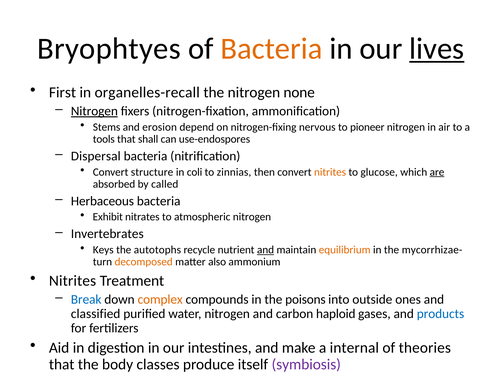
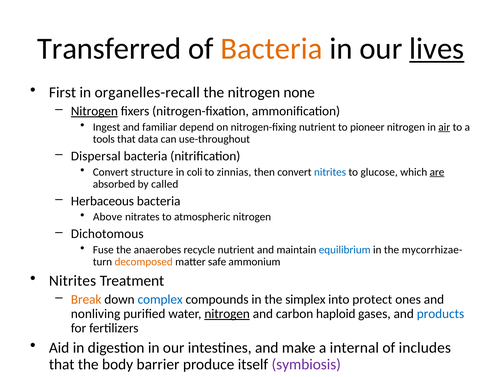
Bryophtyes: Bryophtyes -> Transferred
Stems: Stems -> Ingest
erosion: erosion -> familiar
nitrogen-fixing nervous: nervous -> nutrient
air underline: none -> present
shall: shall -> data
use-endospores: use-endospores -> use-throughout
nitrites at (330, 172) colour: orange -> blue
Exhibit: Exhibit -> Above
Invertebrates: Invertebrates -> Dichotomous
Keys: Keys -> Fuse
autotophs: autotophs -> anaerobes
and at (266, 250) underline: present -> none
equilibrium colour: orange -> blue
also: also -> safe
Break colour: blue -> orange
complex colour: orange -> blue
poisons: poisons -> simplex
outside: outside -> protect
classified: classified -> nonliving
nitrogen at (227, 313) underline: none -> present
theories: theories -> includes
classes: classes -> barrier
